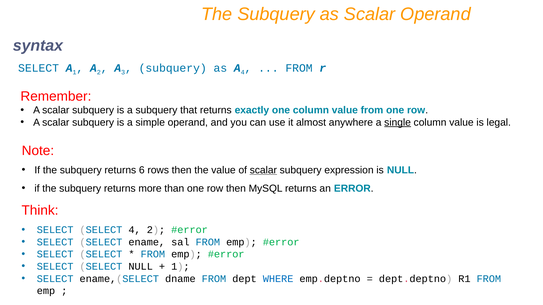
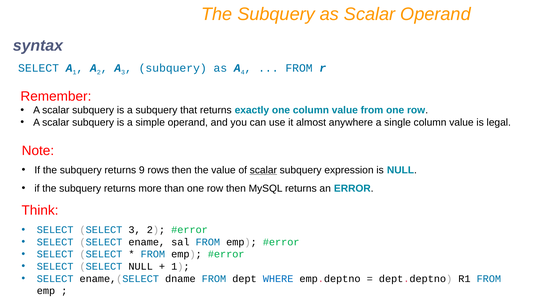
single underline: present -> none
6: 6 -> 9
SELECT 4: 4 -> 3
